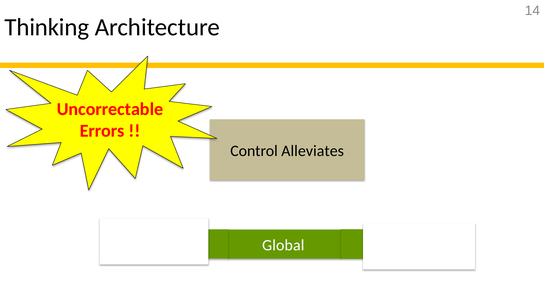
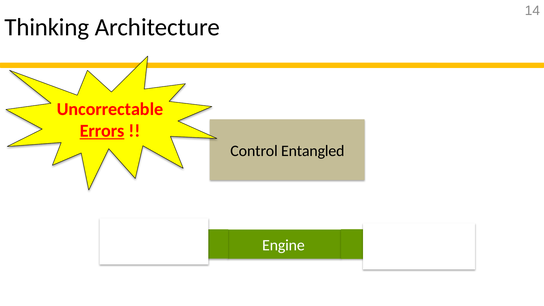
Errors underline: none -> present
Alleviates: Alleviates -> Entangled
Global: Global -> Engine
